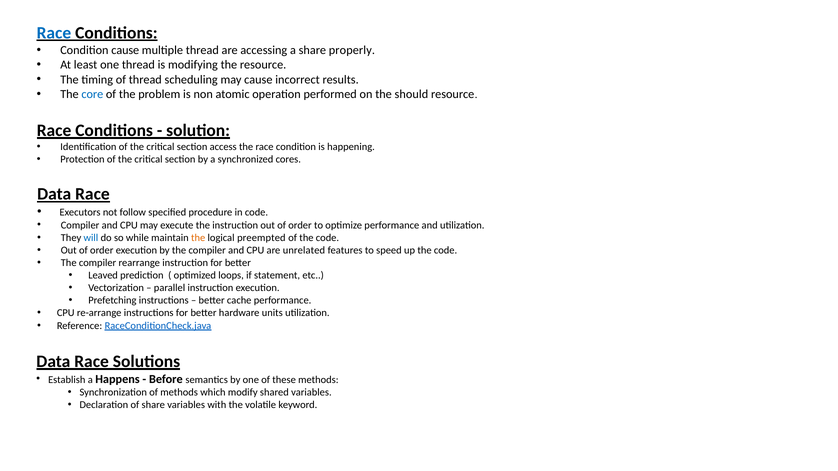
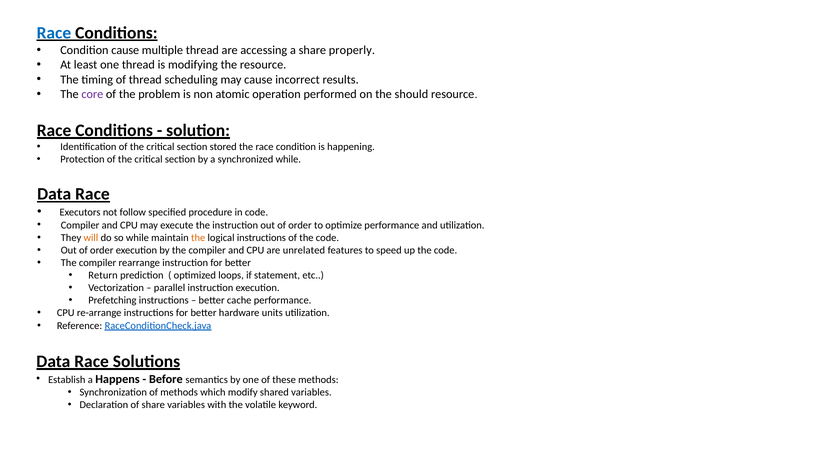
core colour: blue -> purple
access: access -> stored
synchronized cores: cores -> while
will colour: blue -> orange
logical preempted: preempted -> instructions
Leaved: Leaved -> Return
